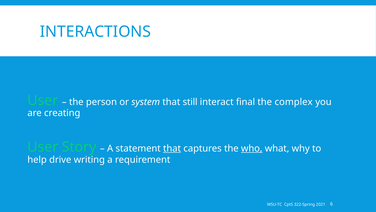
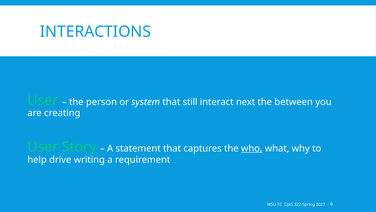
final: final -> next
complex: complex -> between
that at (172, 148) underline: present -> none
